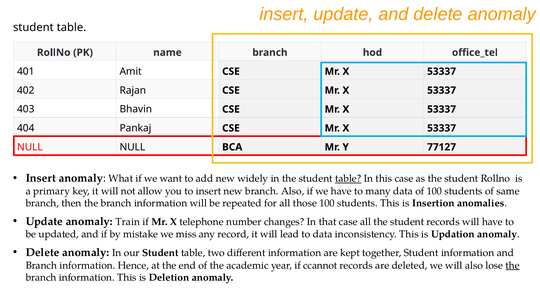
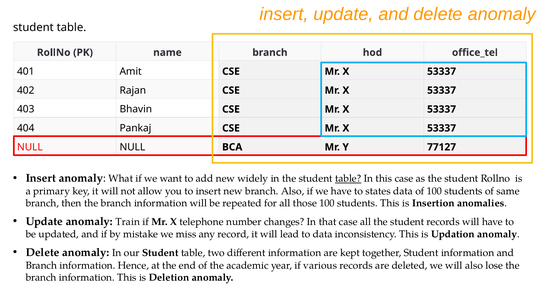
many: many -> states
ccannot: ccannot -> various
the at (513, 265) underline: present -> none
